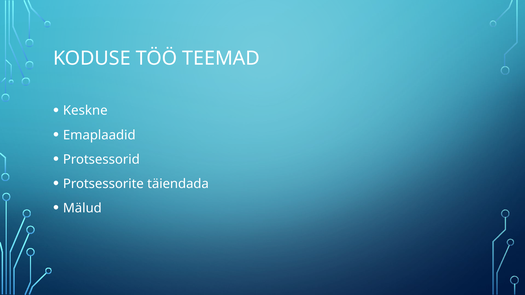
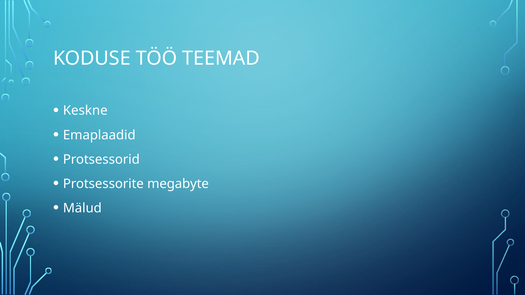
täiendada: täiendada -> megabyte
